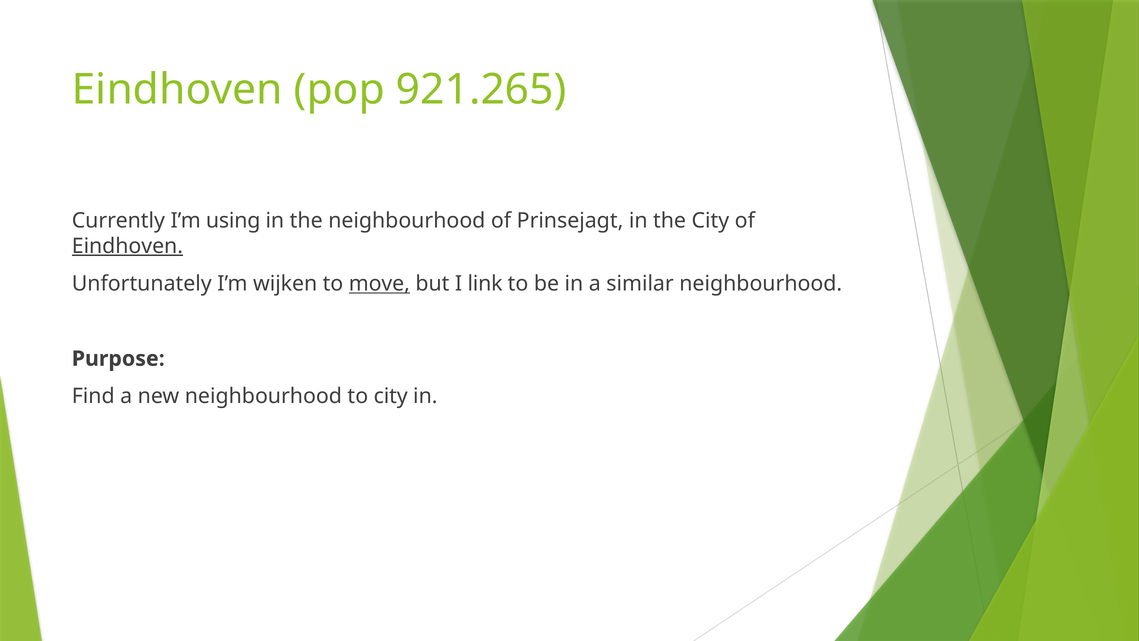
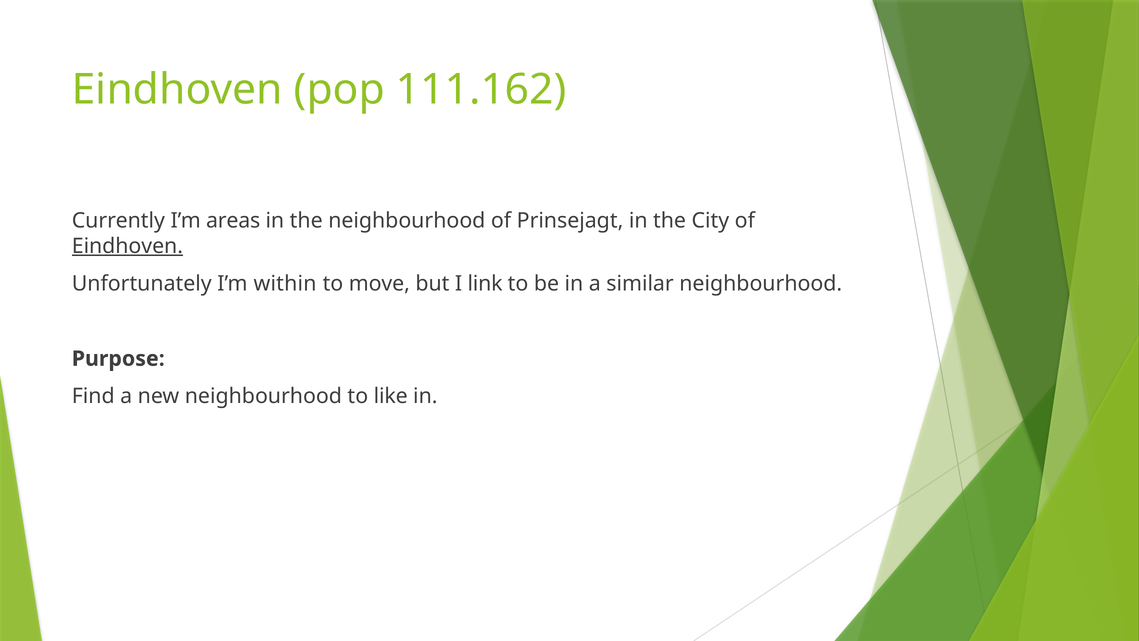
921.265: 921.265 -> 111.162
using: using -> areas
wijken: wijken -> within
move underline: present -> none
to city: city -> like
